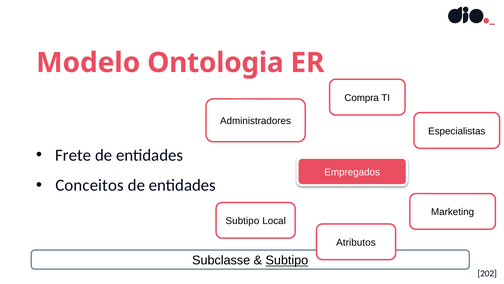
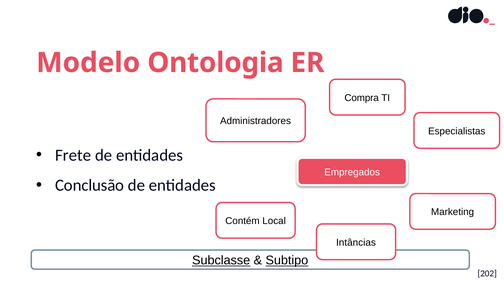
Conceitos: Conceitos -> Conclusão
Subtipo at (242, 221): Subtipo -> Contém
Atributos: Atributos -> Intâncias
Subclasse underline: none -> present
